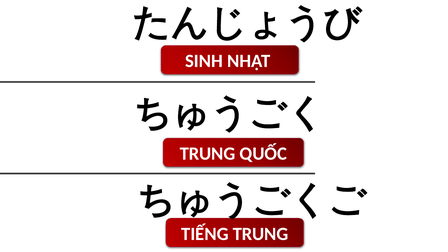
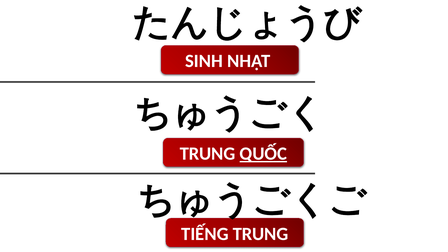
QUỐC underline: none -> present
